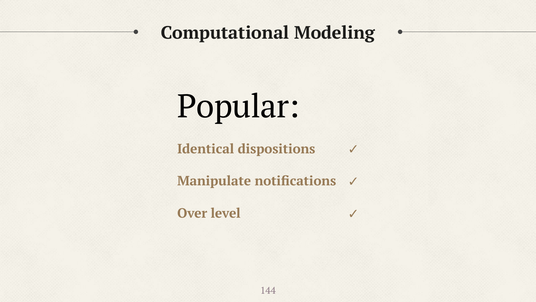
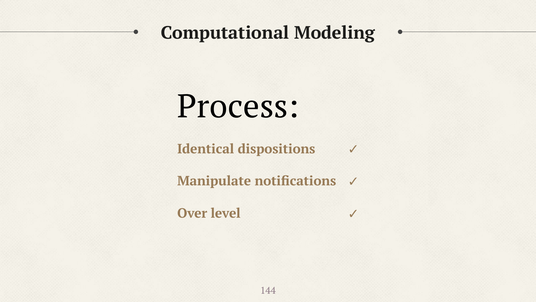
Popular: Popular -> Process
